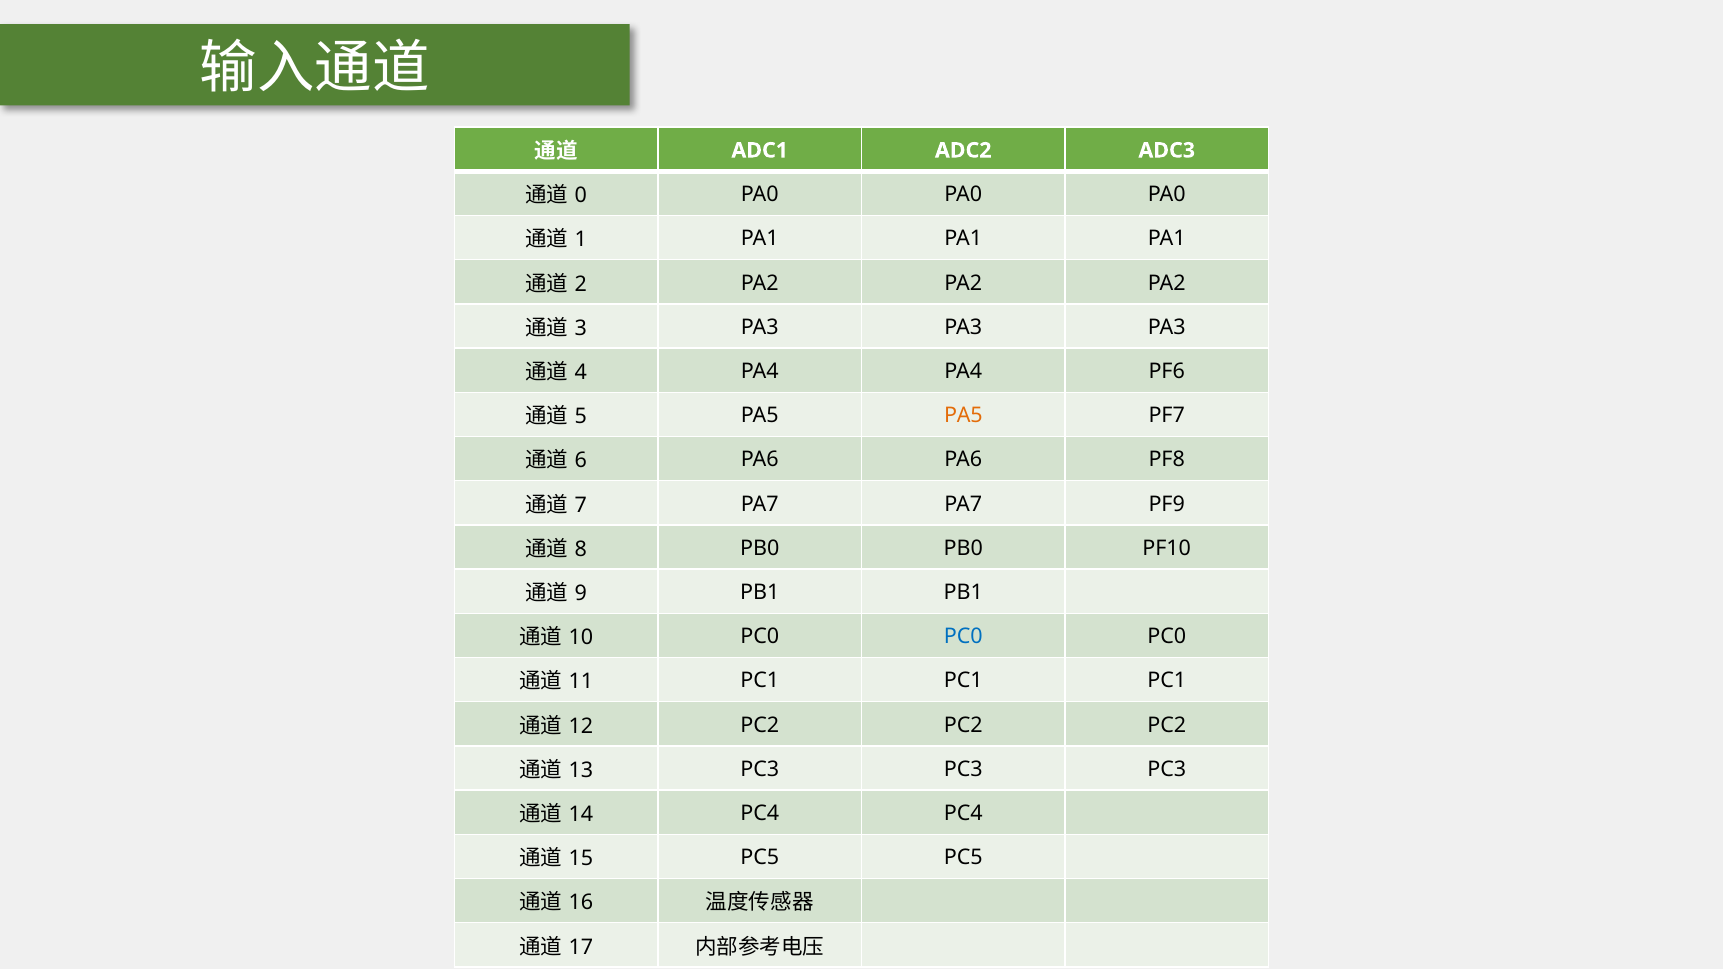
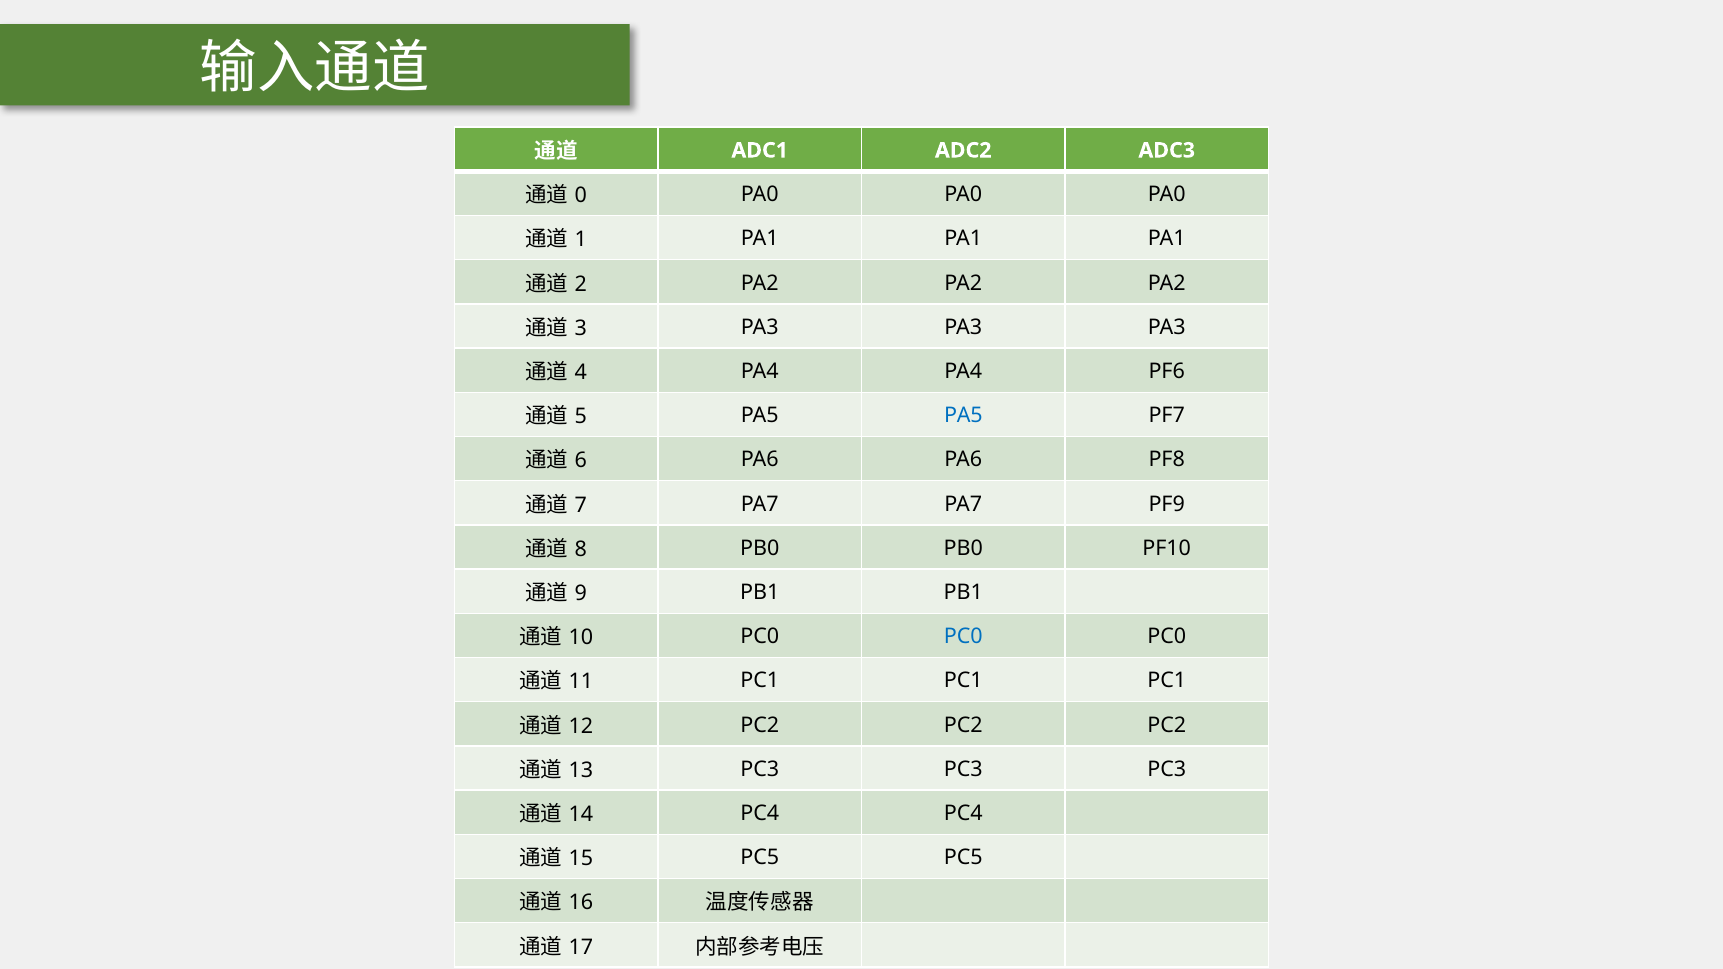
PA5 at (963, 416) colour: orange -> blue
